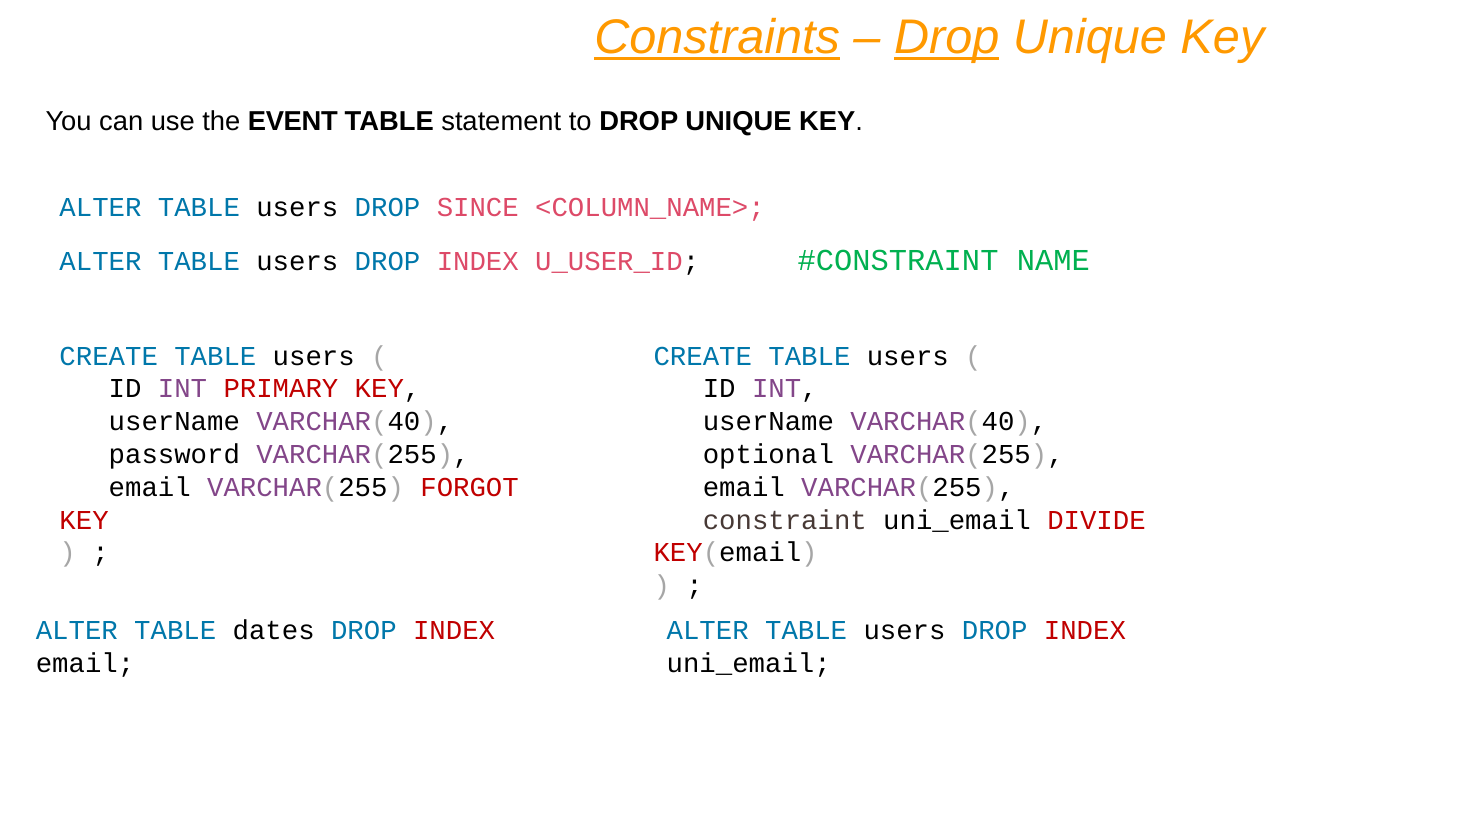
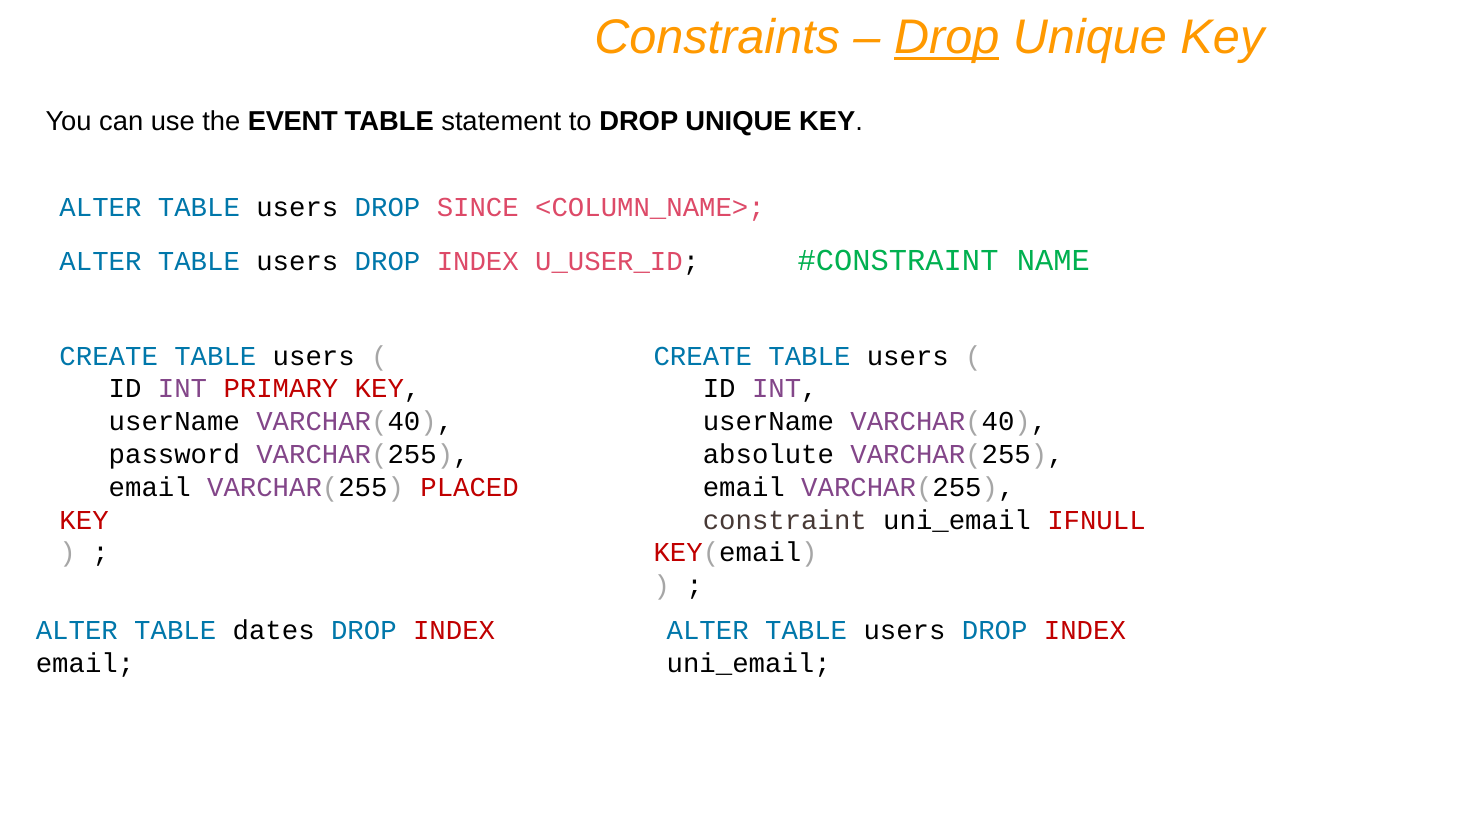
Constraints underline: present -> none
optional: optional -> absolute
FORGOT: FORGOT -> PLACED
DIVIDE: DIVIDE -> IFNULL
